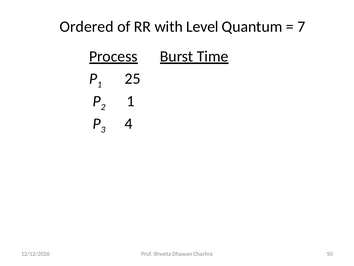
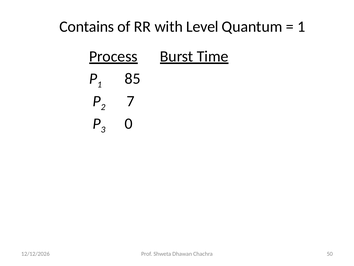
Ordered: Ordered -> Contains
7 at (301, 27): 7 -> 1
25: 25 -> 85
1 at (131, 101): 1 -> 7
4: 4 -> 0
